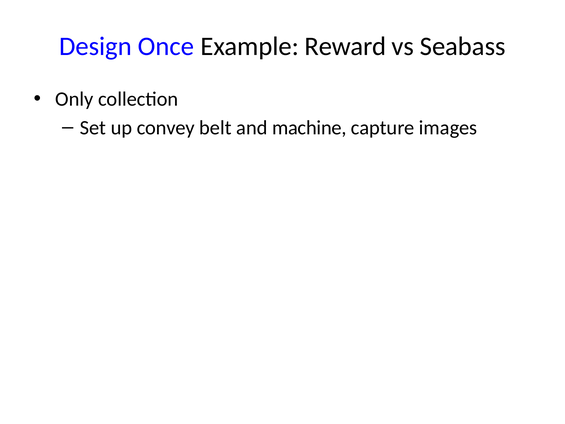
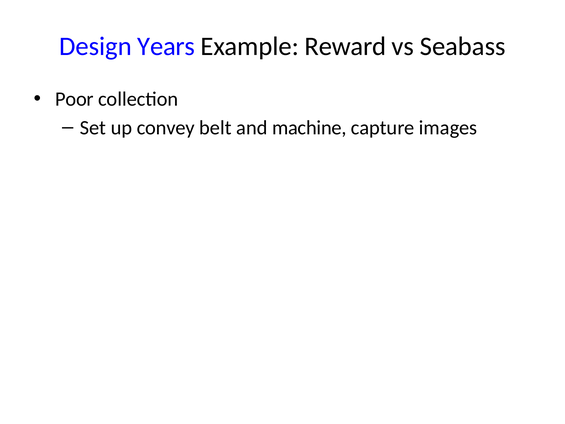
Once: Once -> Years
Only: Only -> Poor
